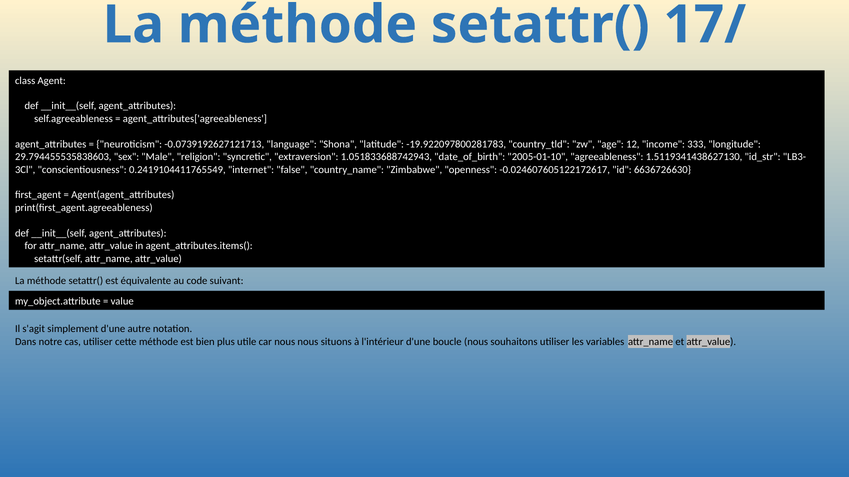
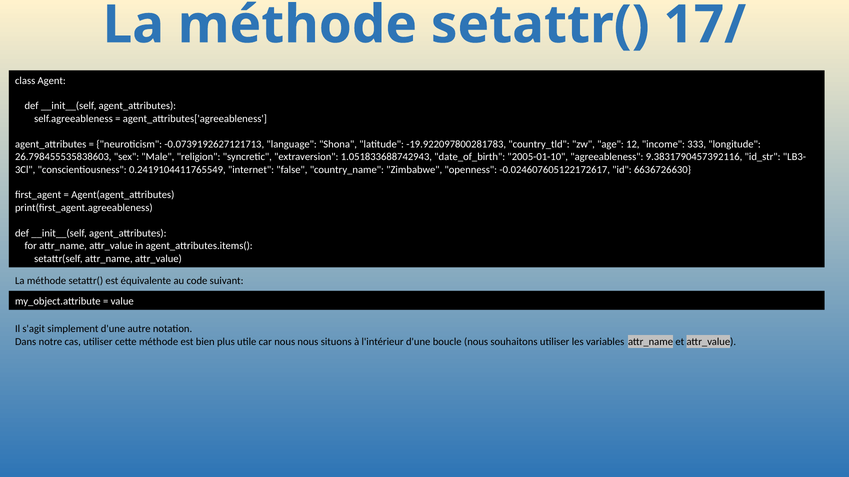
29.794455535838603: 29.794455535838603 -> 26.798455535838603
1.5119341438627130: 1.5119341438627130 -> 9.3831790457392116
